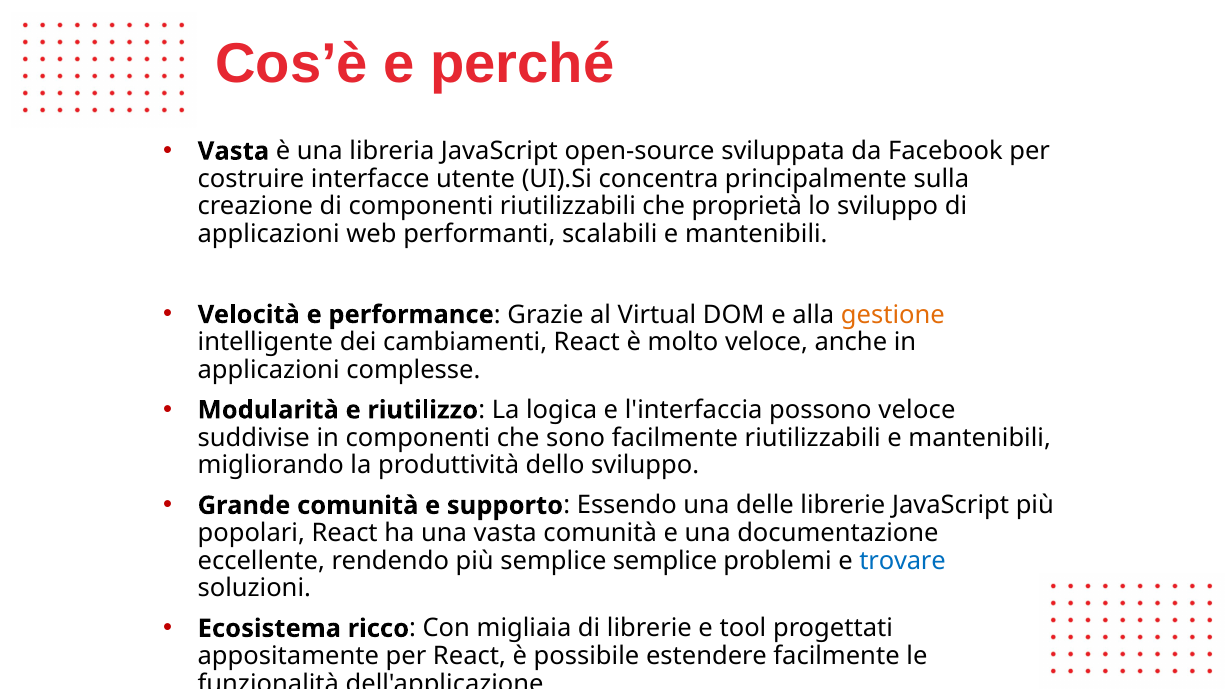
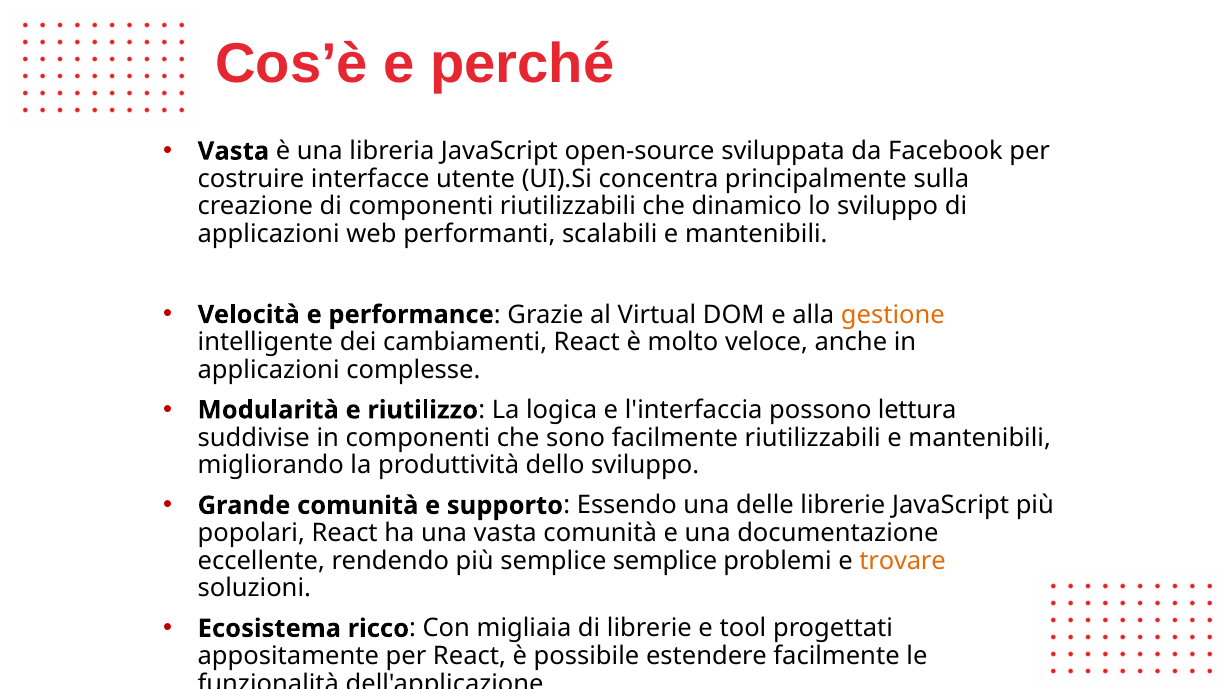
proprietà: proprietà -> dinamico
possono veloce: veloce -> lettura
trovare colour: blue -> orange
